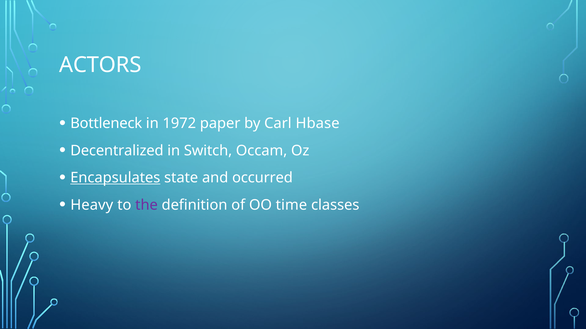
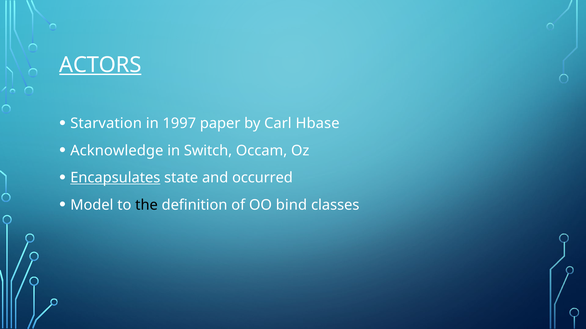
ACTORS underline: none -> present
Bottleneck: Bottleneck -> Starvation
1972: 1972 -> 1997
Decentralized: Decentralized -> Acknowledge
Heavy: Heavy -> Model
the colour: purple -> black
time: time -> bind
